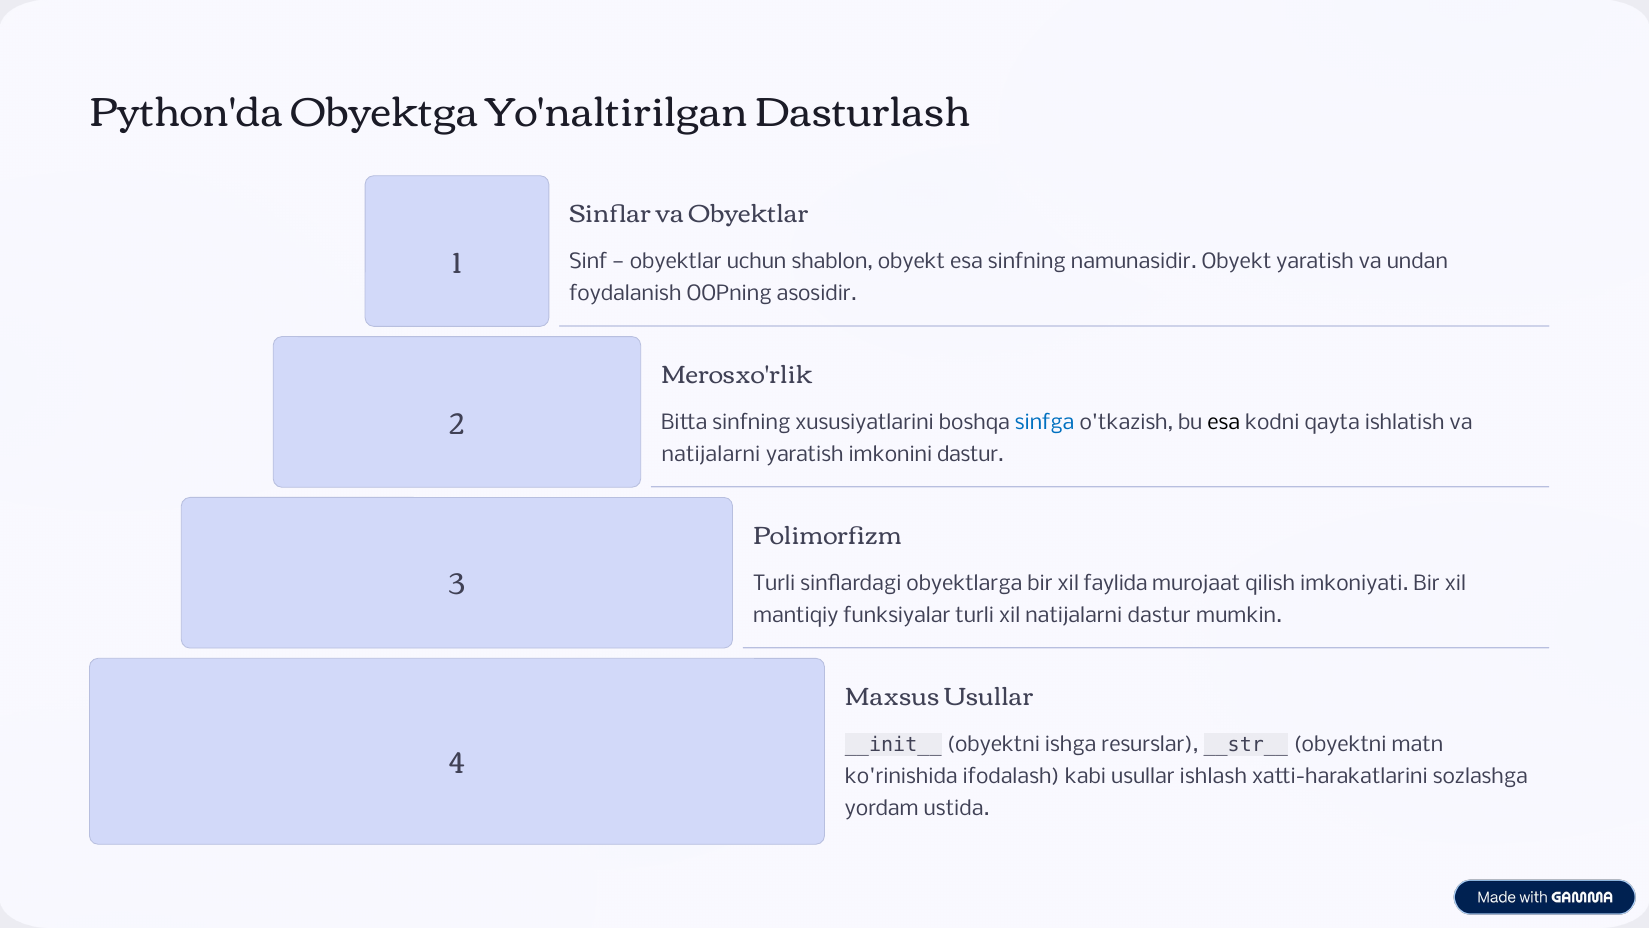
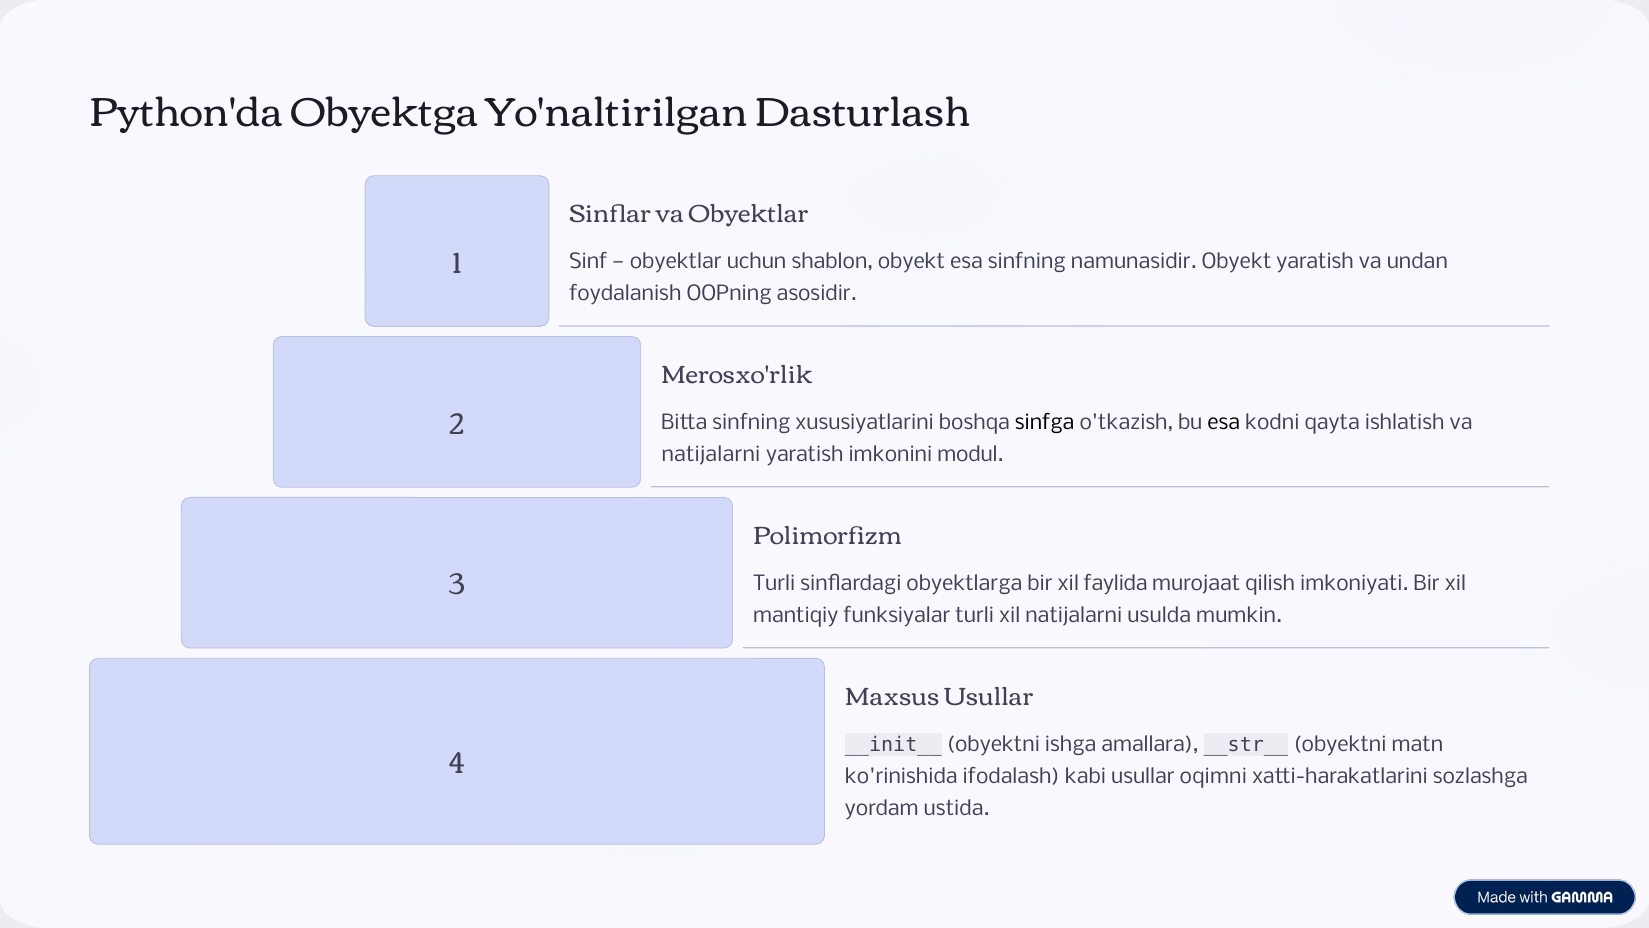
sinfga colour: blue -> black
imkonini dastur: dastur -> modul
natijalarni dastur: dastur -> usulda
resurslar: resurslar -> amallara
ishlash: ishlash -> oqimni
